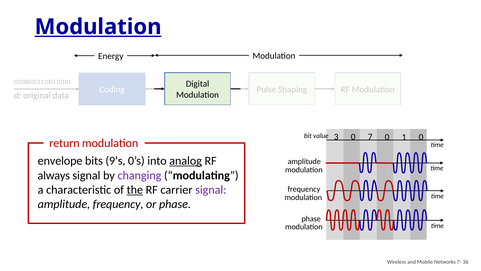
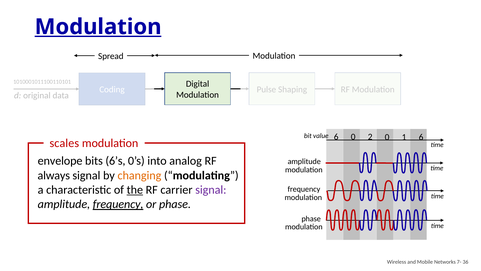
Energy: Energy -> Spread
value 3: 3 -> 6
7: 7 -> 2
1 0: 0 -> 6
return: return -> scales
9’s: 9’s -> 6’s
analog underline: present -> none
changing colour: purple -> orange
frequency at (118, 204) underline: none -> present
